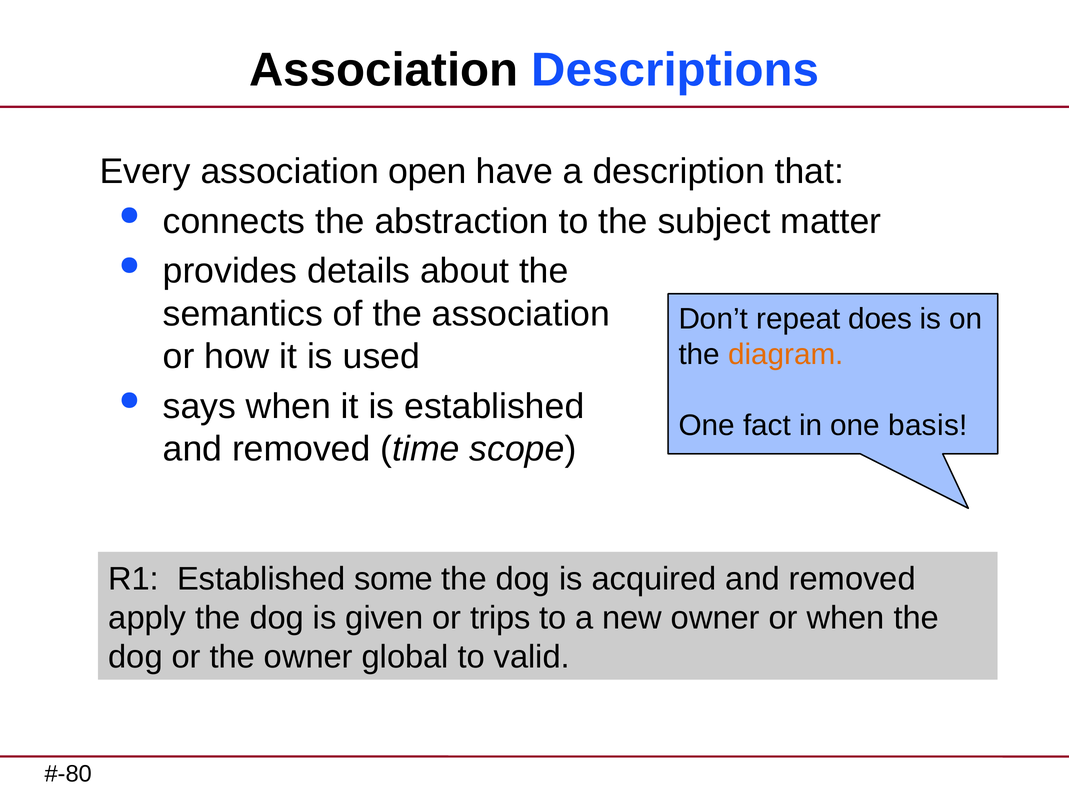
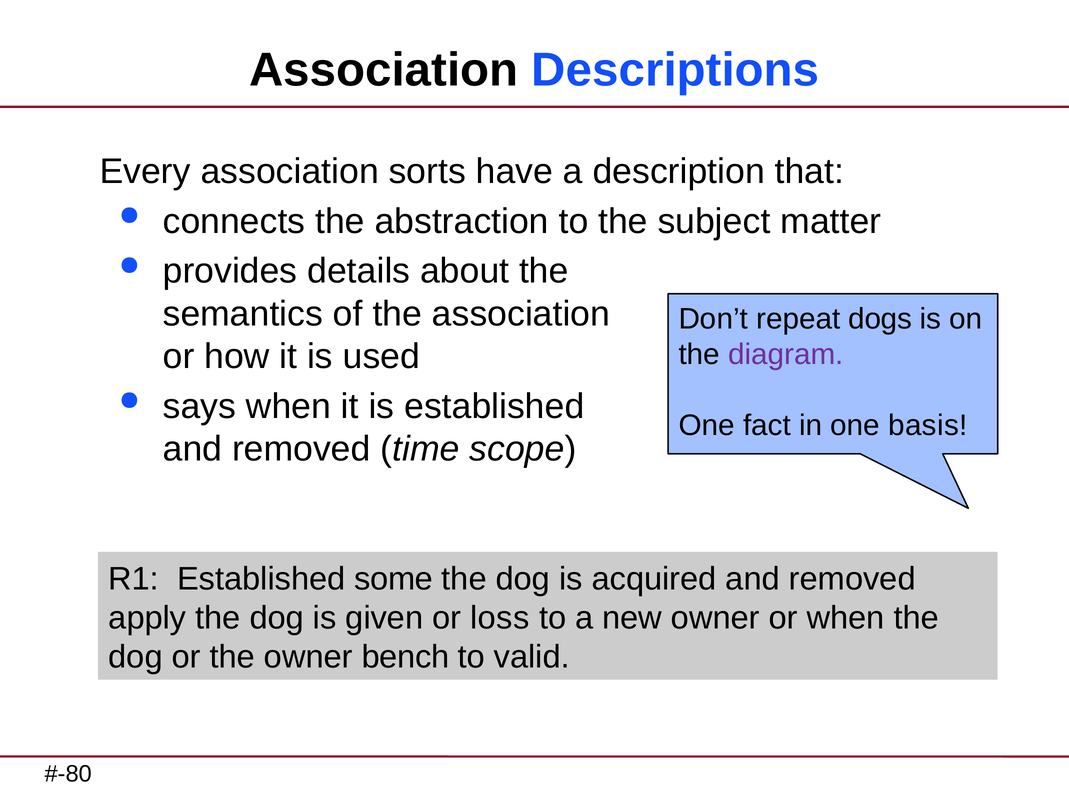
open: open -> sorts
does: does -> dogs
diagram colour: orange -> purple
trips: trips -> loss
global: global -> bench
